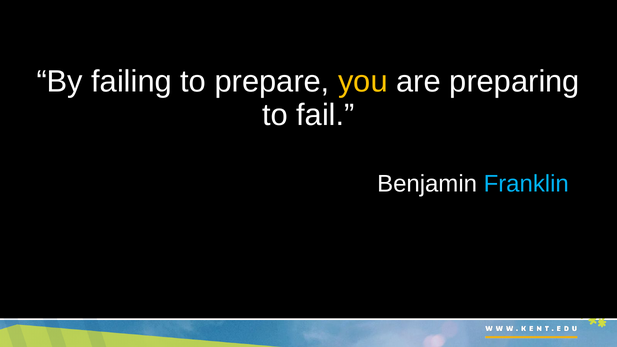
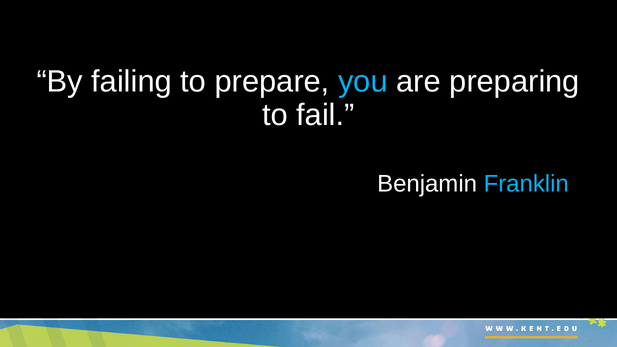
you colour: yellow -> light blue
